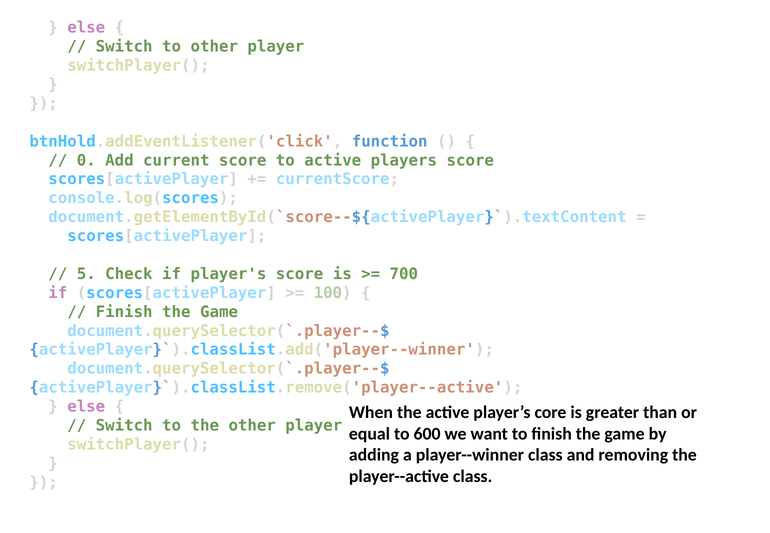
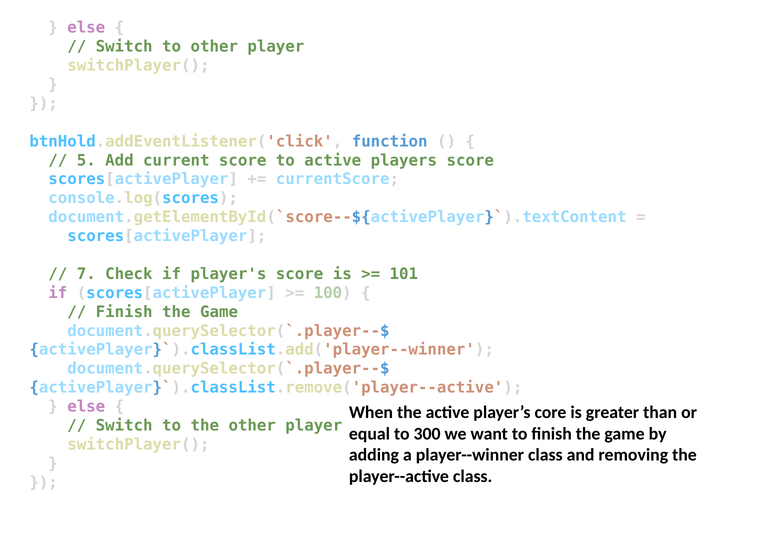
0: 0 -> 5
5: 5 -> 7
700: 700 -> 101
600: 600 -> 300
